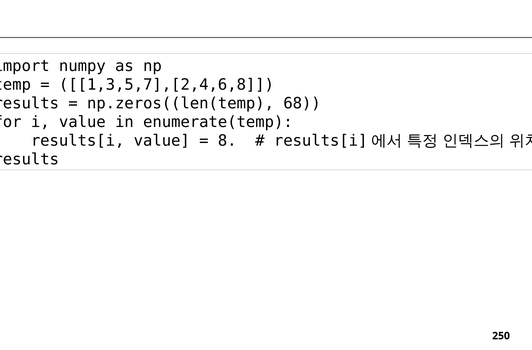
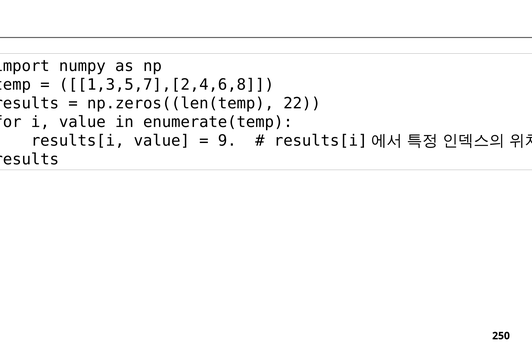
68: 68 -> 22
8: 8 -> 9
